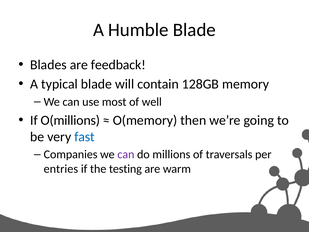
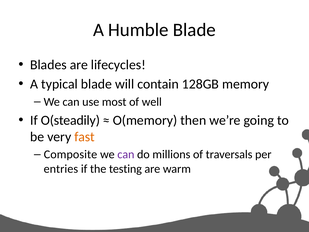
feedback: feedback -> lifecycles
O(millions: O(millions -> O(steadily
fast colour: blue -> orange
Companies: Companies -> Composite
